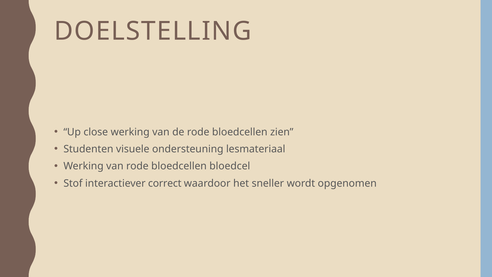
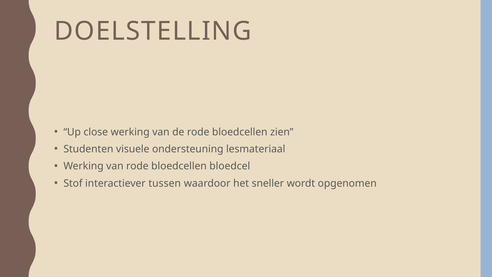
correct: correct -> tussen
